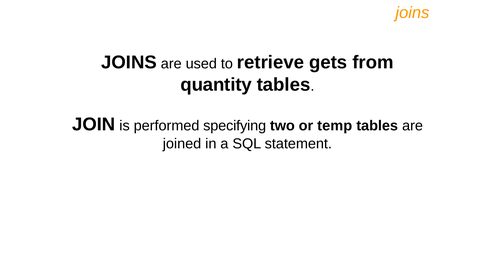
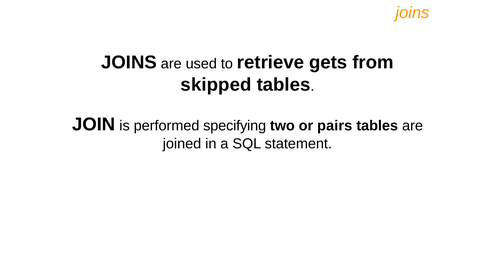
quantity: quantity -> skipped
temp: temp -> pairs
